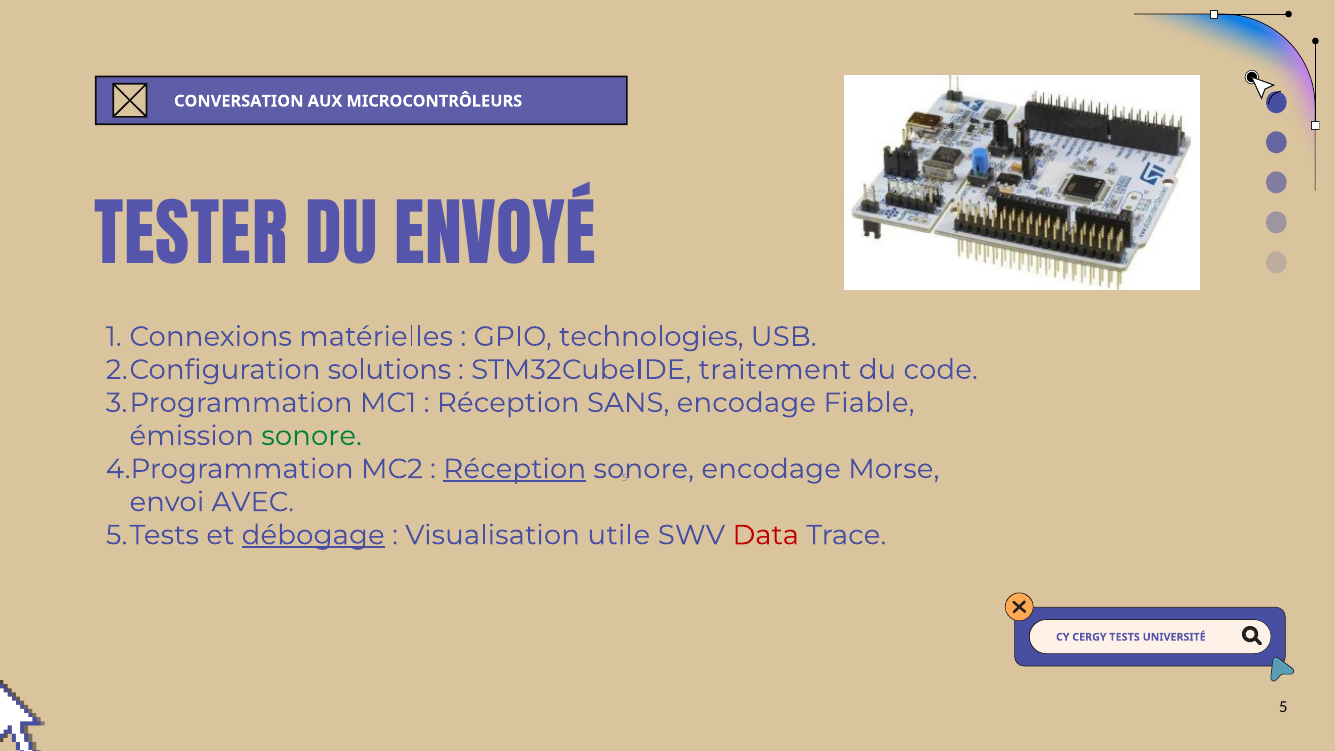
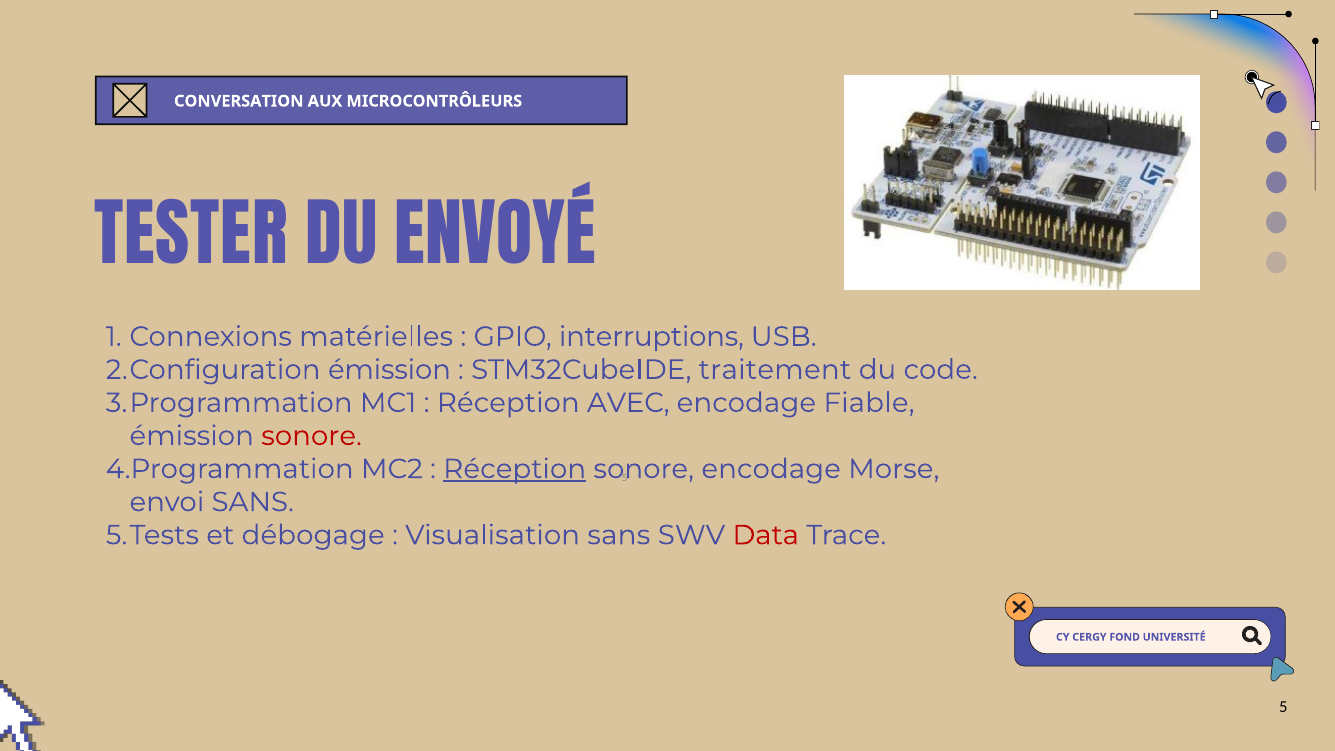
technologies: technologies -> interruptions
solutions at (389, 370): solutions -> émission
SANS: SANS -> AVEC
sonore at (312, 436) colour: green -> red
envoi AVEC: AVEC -> SANS
débogage underline: present -> none
Visualisation utile: utile -> sans
TESTS: TESTS -> FOND
